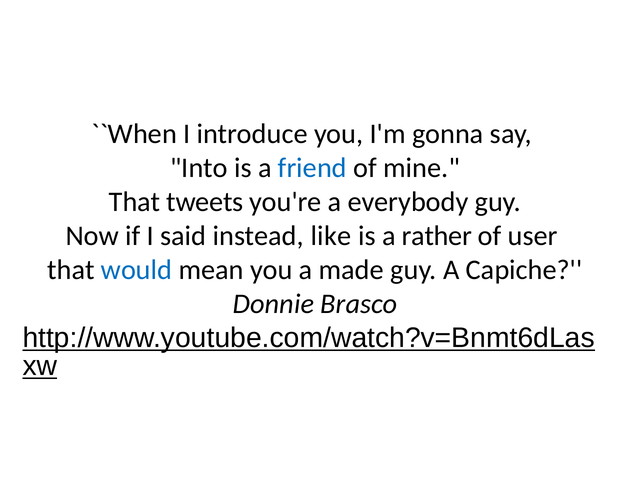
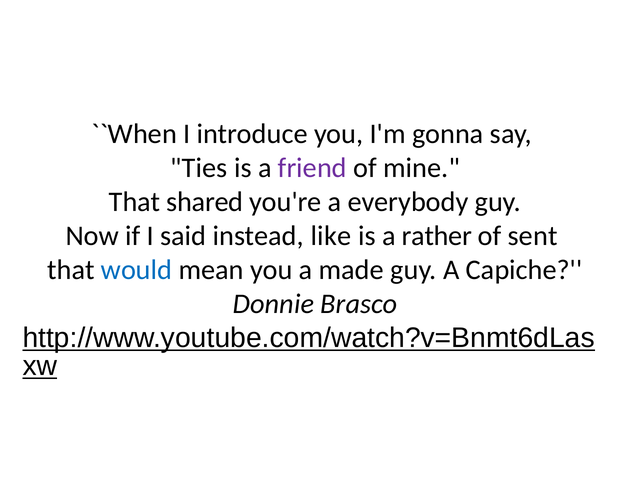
Into: Into -> Ties
friend colour: blue -> purple
tweets: tweets -> shared
user: user -> sent
